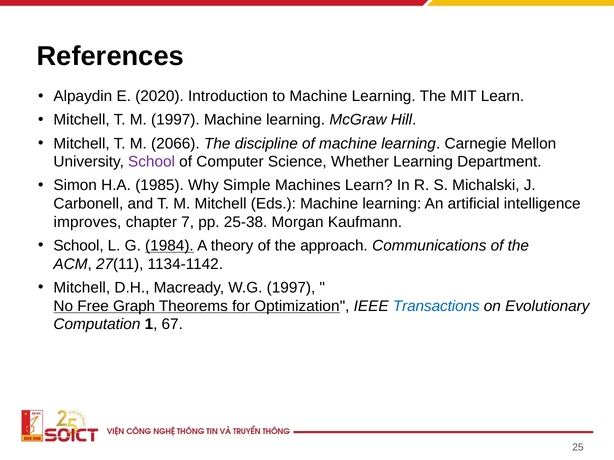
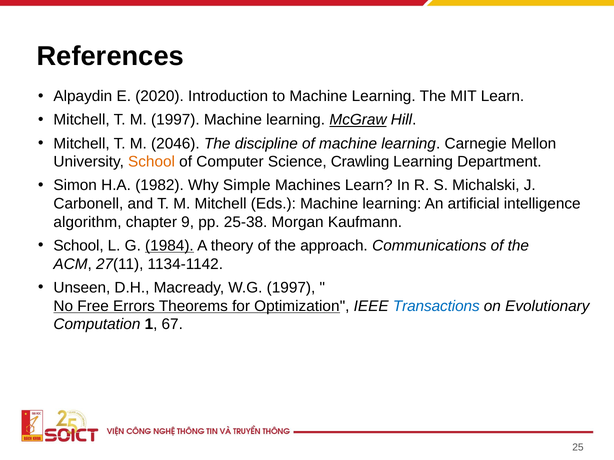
McGraw underline: none -> present
2066: 2066 -> 2046
School at (152, 162) colour: purple -> orange
Whether: Whether -> Crawling
1985: 1985 -> 1982
improves: improves -> algorithm
7: 7 -> 9
Mitchell at (82, 288): Mitchell -> Unseen
Graph: Graph -> Errors
